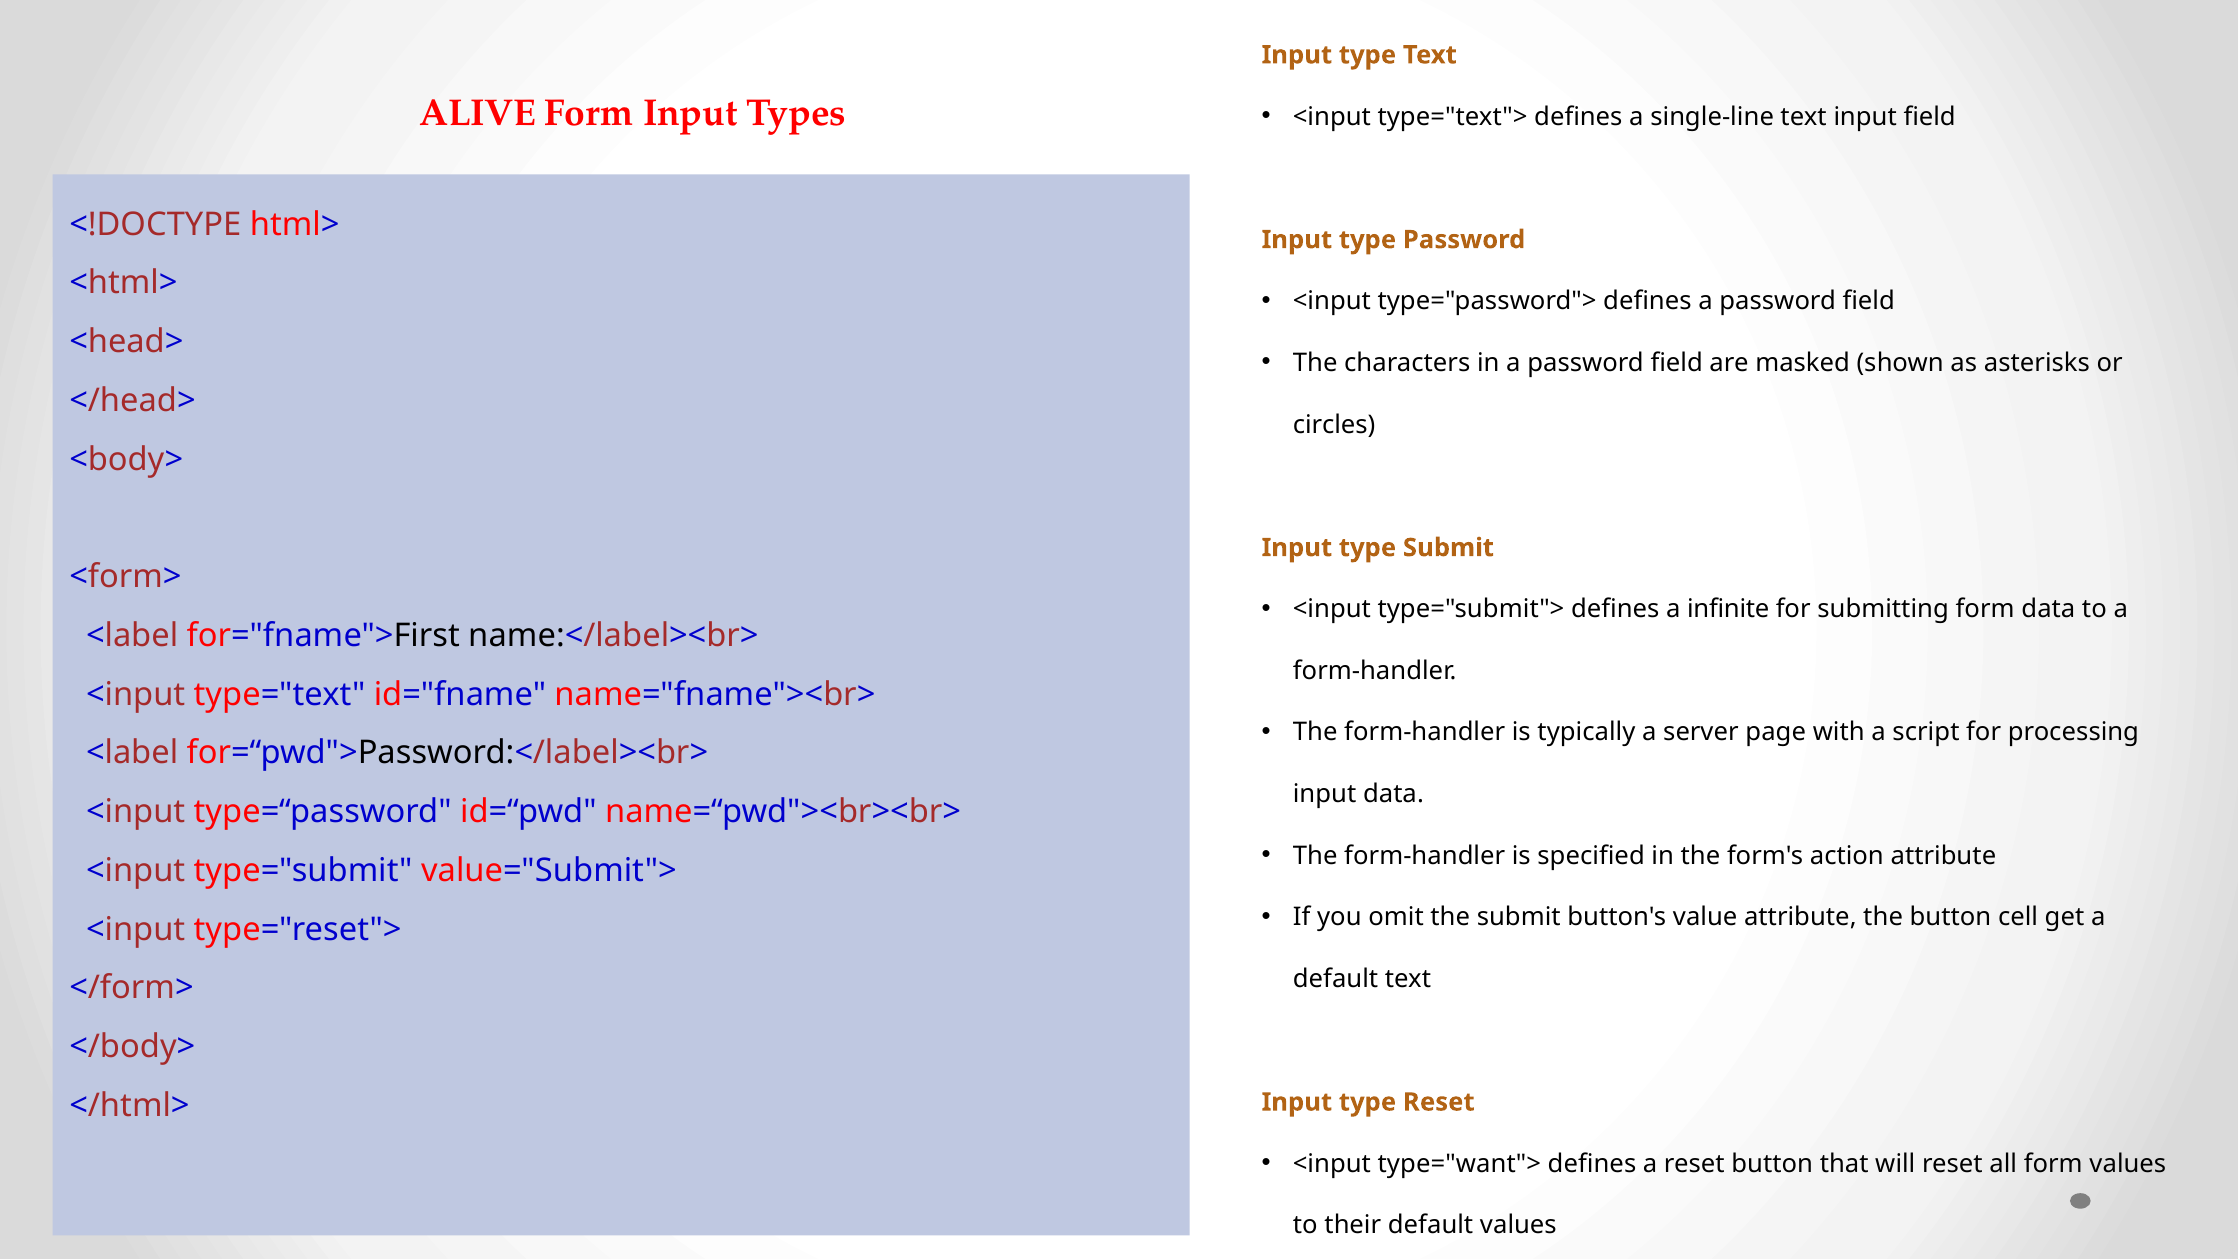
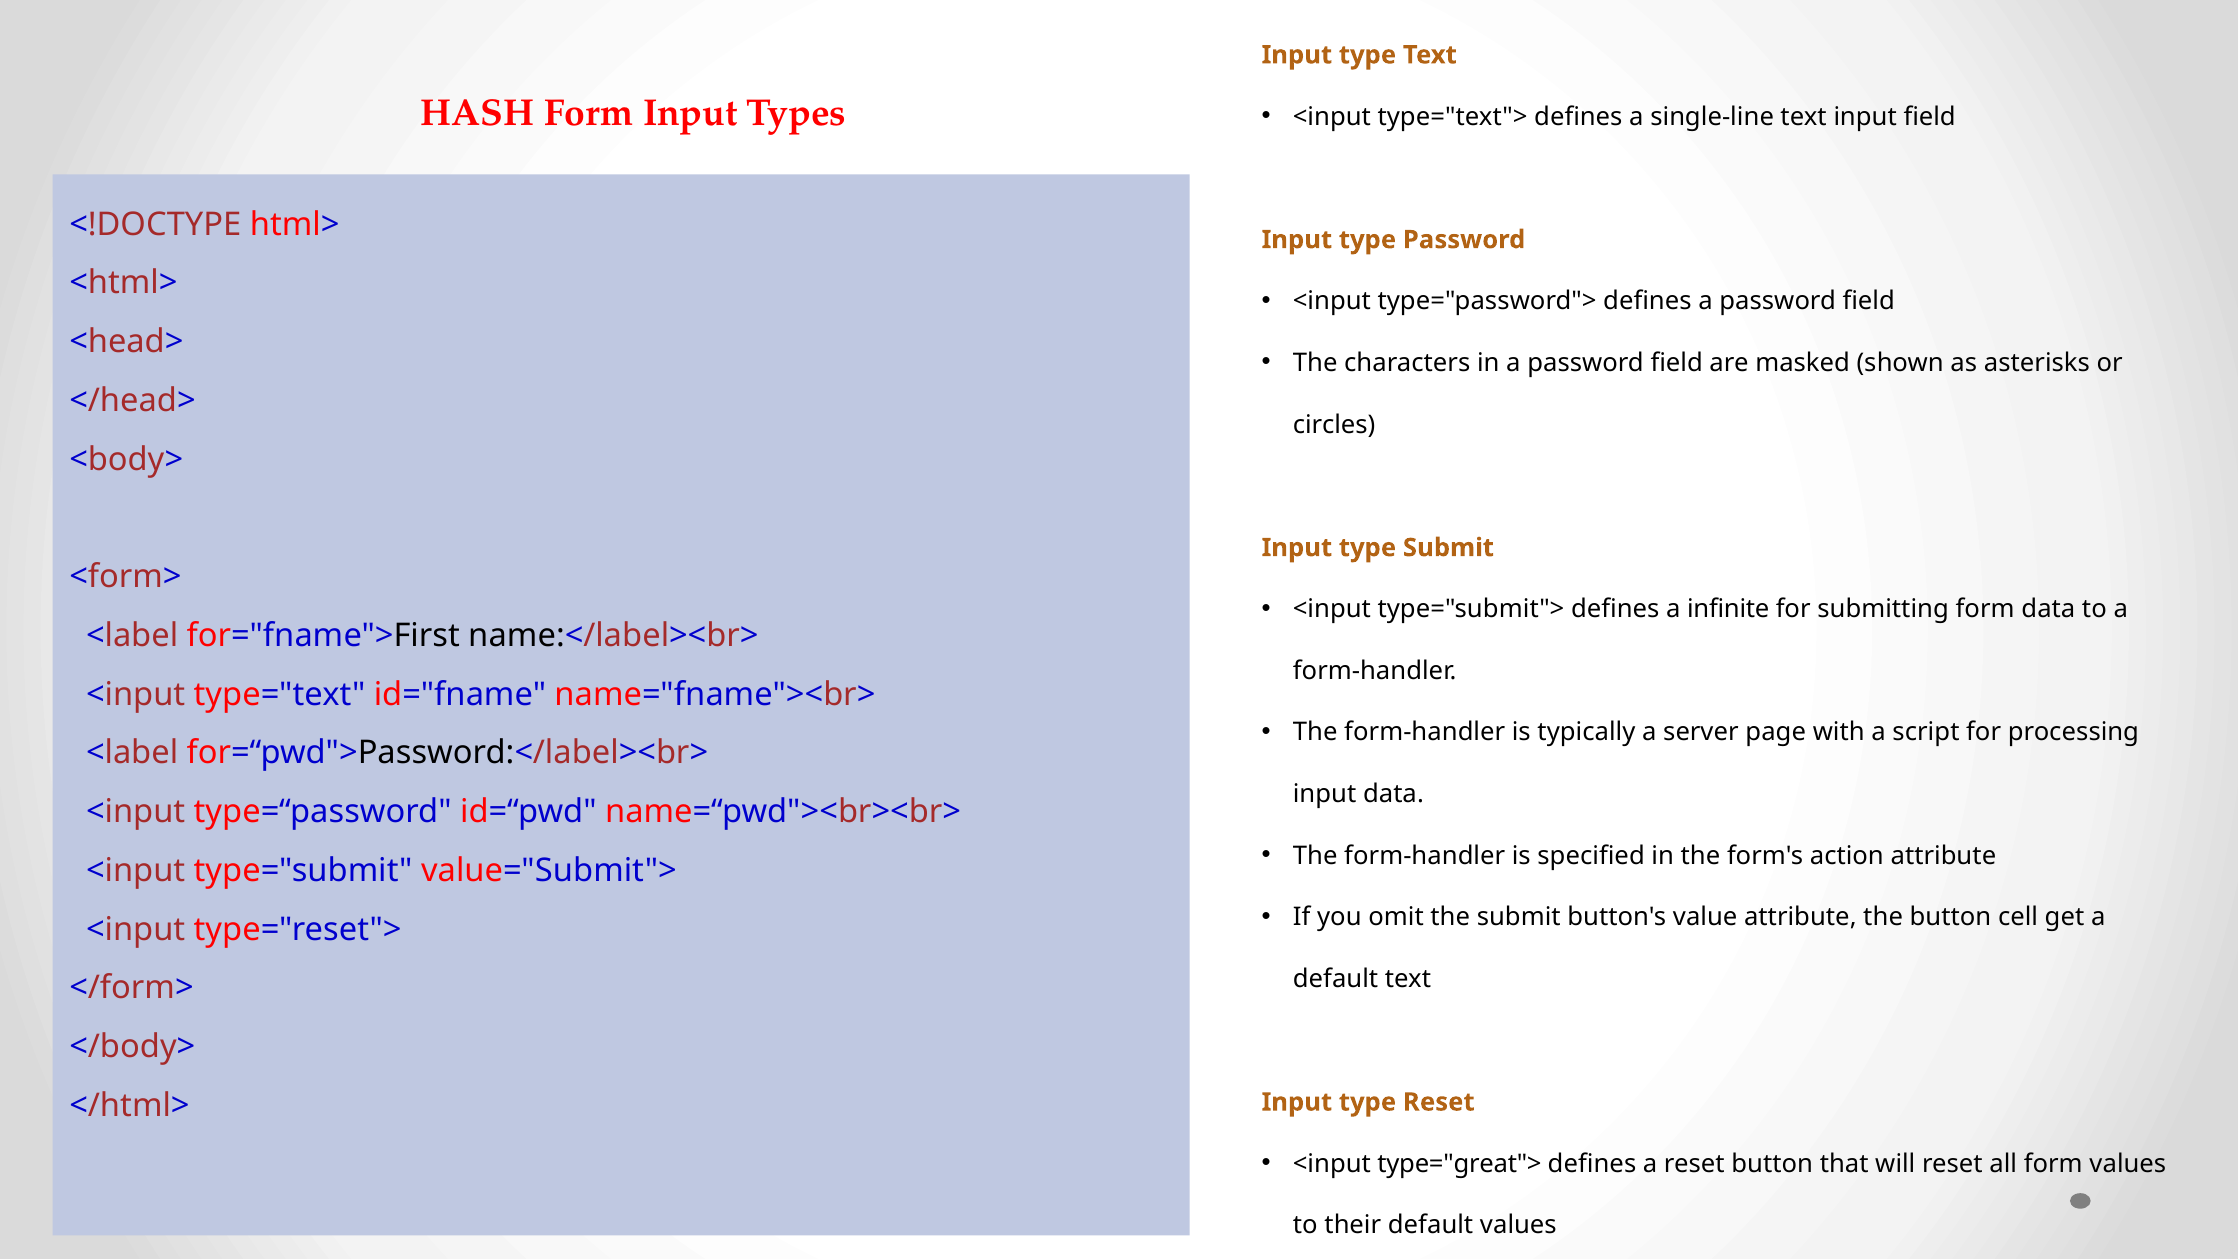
ALIVE: ALIVE -> HASH
type="want">: type="want"> -> type="great">
